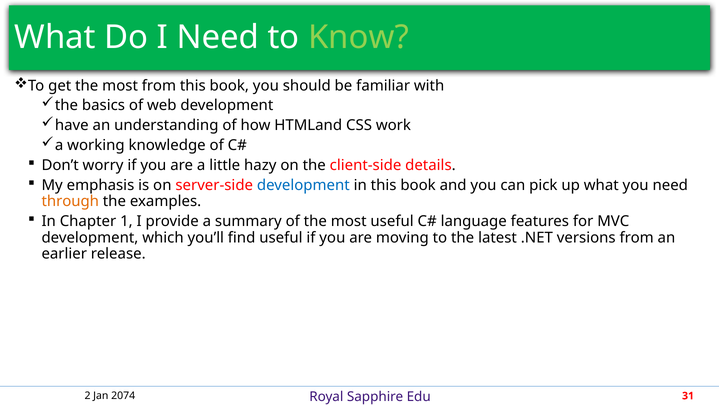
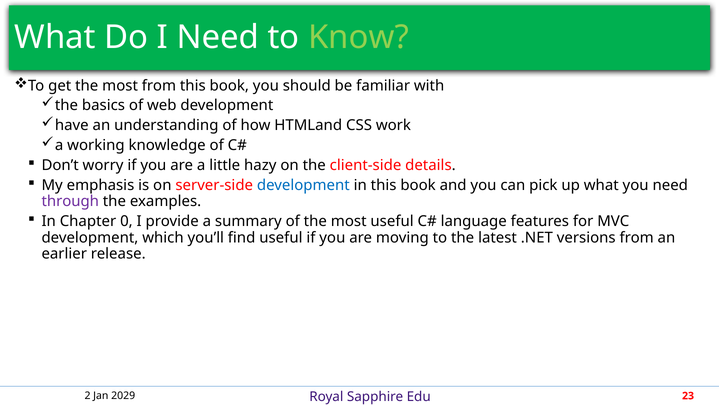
through colour: orange -> purple
1: 1 -> 0
2074: 2074 -> 2029
31: 31 -> 23
